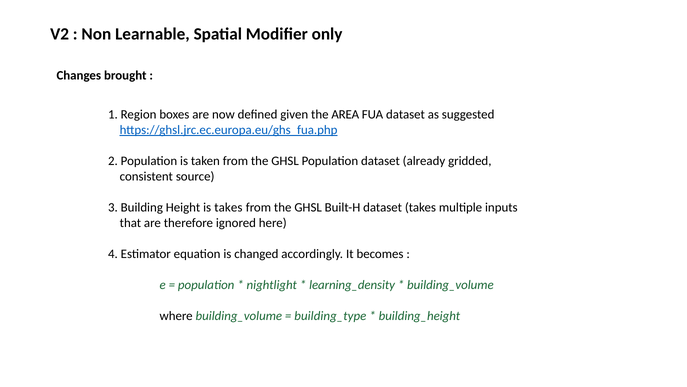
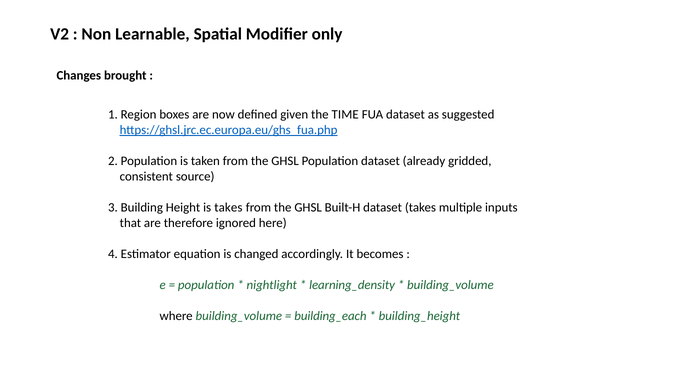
AREA: AREA -> TIME
building_type: building_type -> building_each
